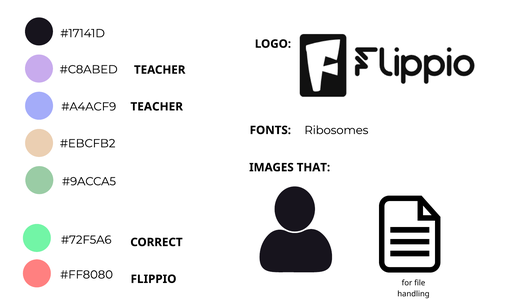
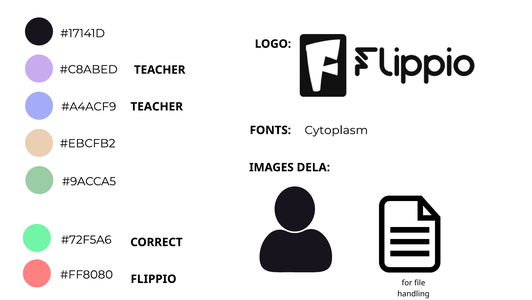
Ribosomes: Ribosomes -> Cytoplasm
THAT: THAT -> DELA
